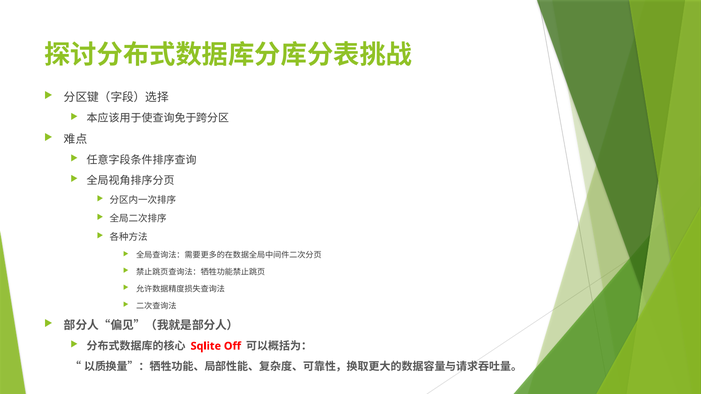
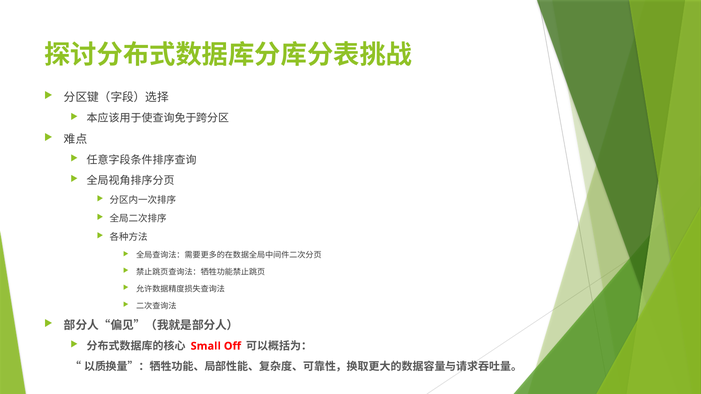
Sqlite: Sqlite -> Small
